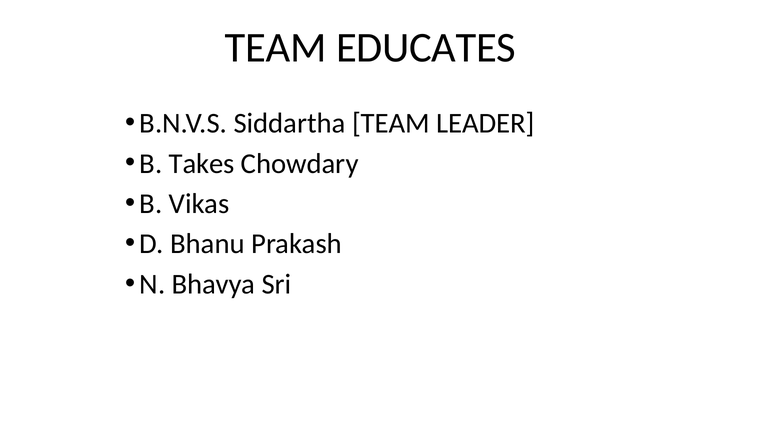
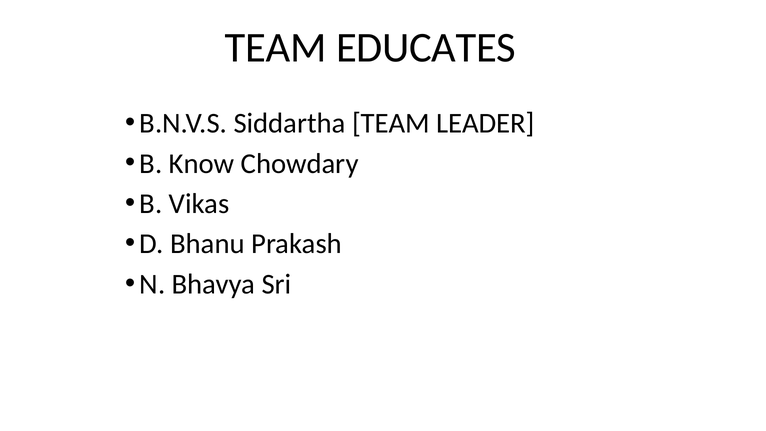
Takes: Takes -> Know
